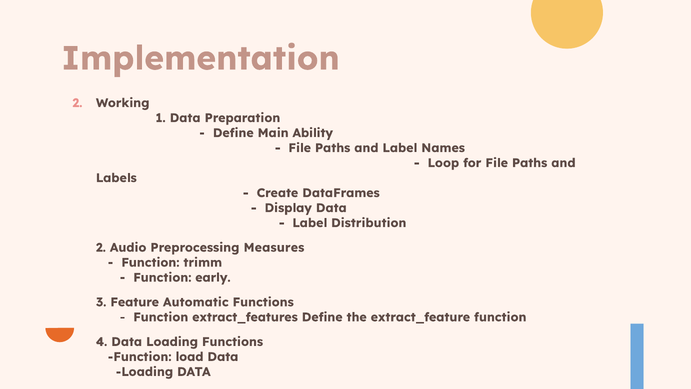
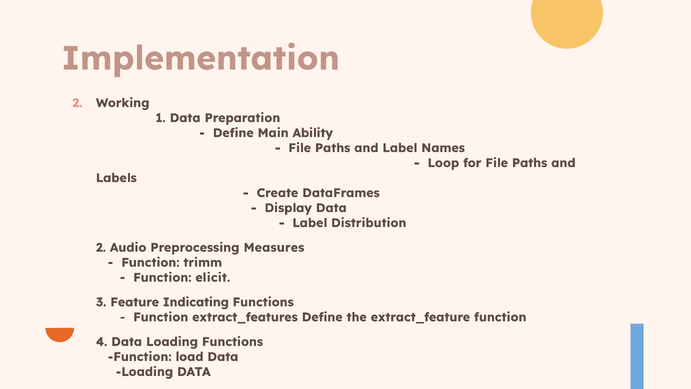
early: early -> elicit
Automatic: Automatic -> Indicating
